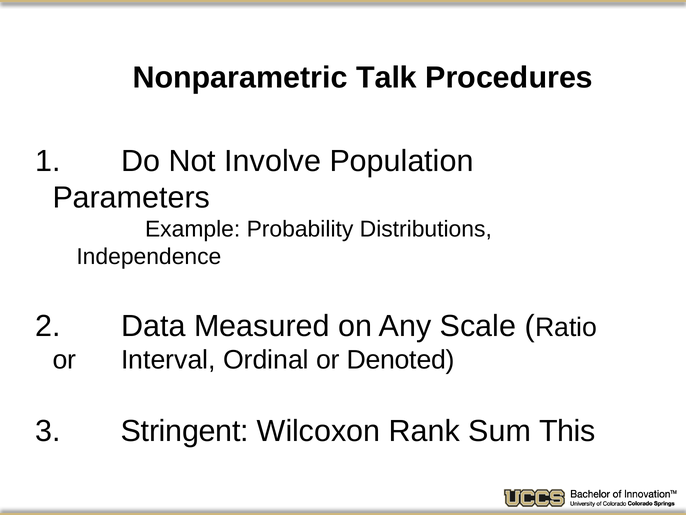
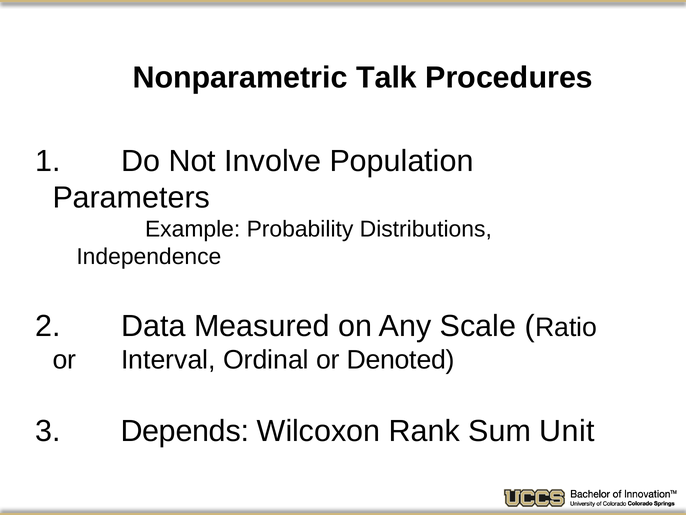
Stringent: Stringent -> Depends
This: This -> Unit
